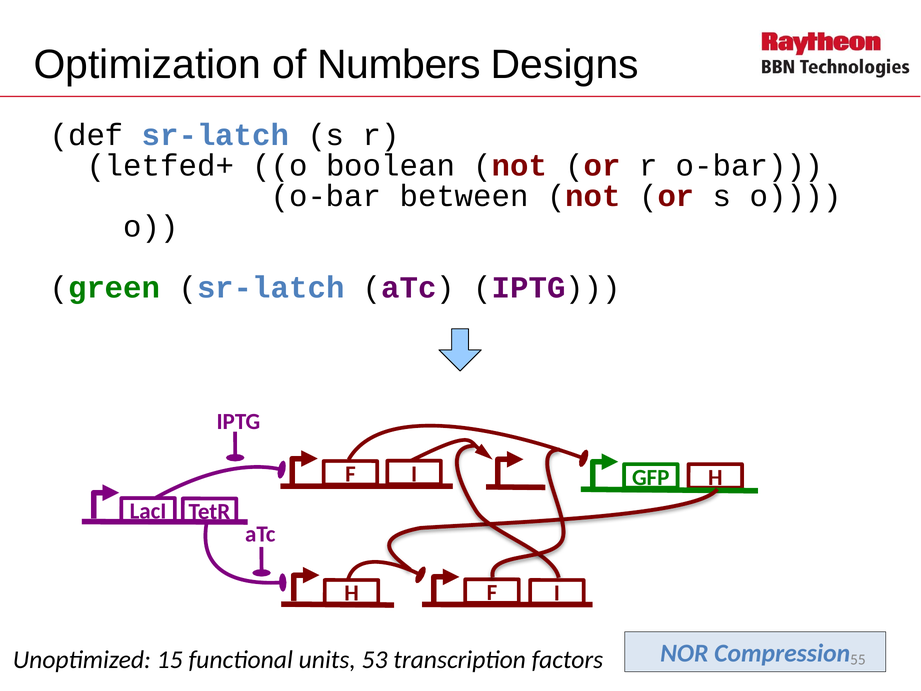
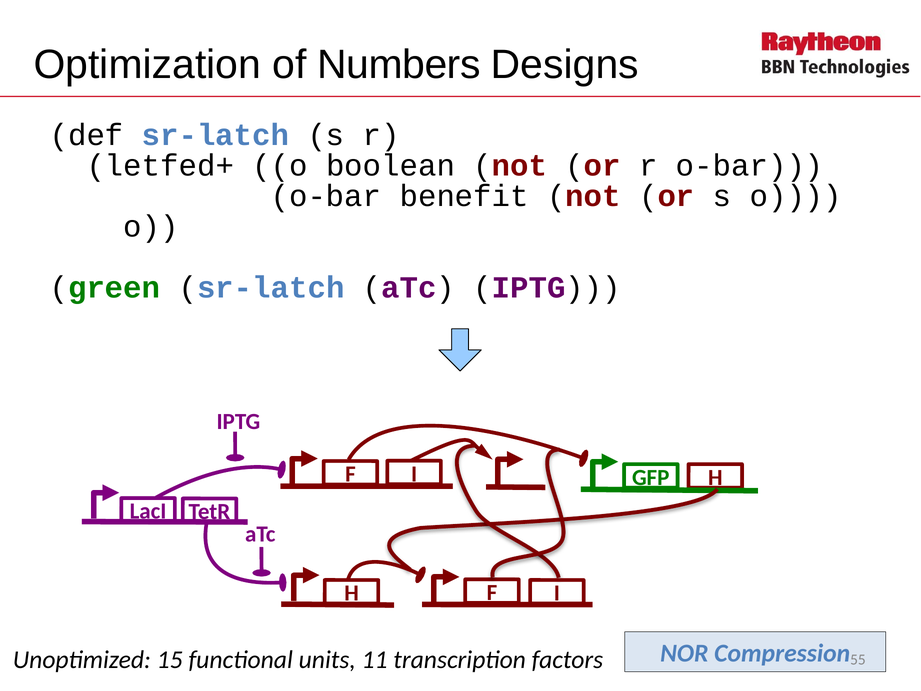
between: between -> benefit
53: 53 -> 11
